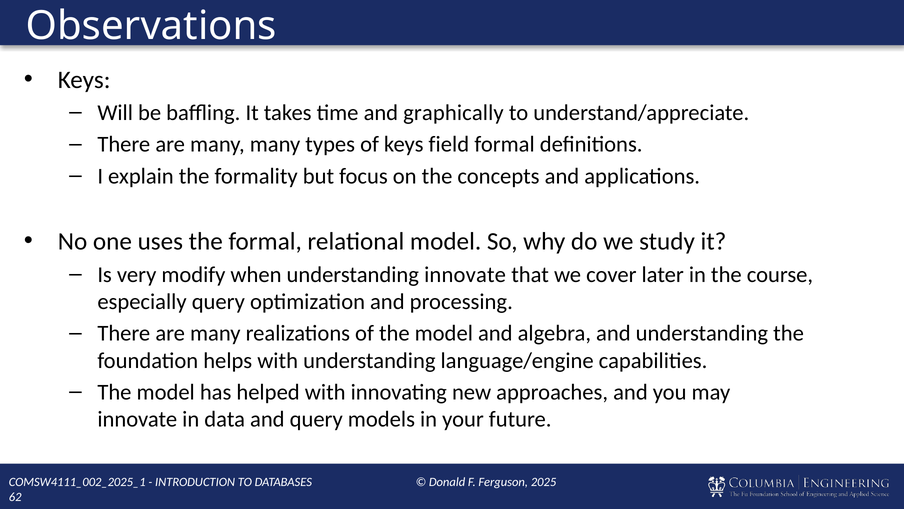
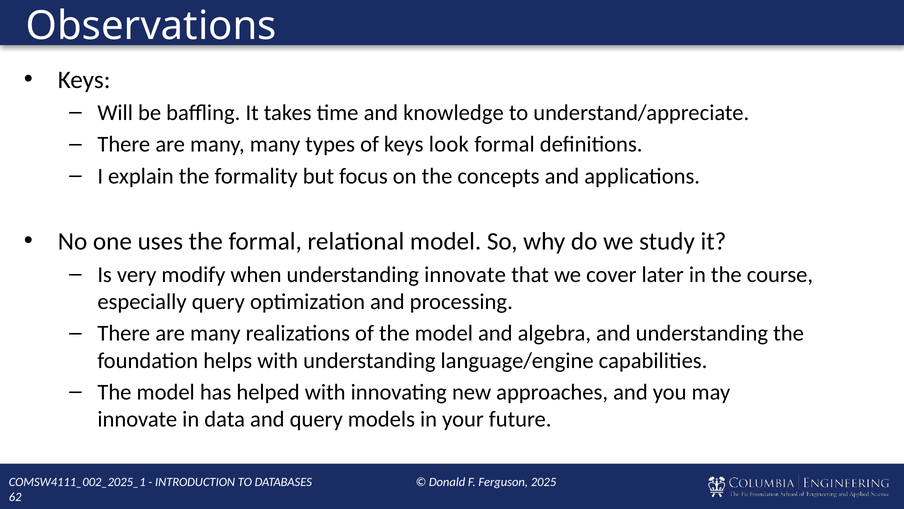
graphically: graphically -> knowledge
field: field -> look
